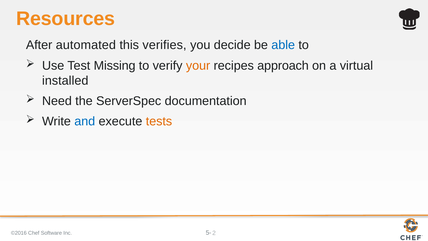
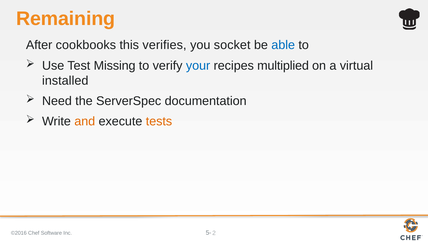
Resources: Resources -> Remaining
automated: automated -> cookbooks
decide: decide -> socket
your colour: orange -> blue
approach: approach -> multiplied
and colour: blue -> orange
